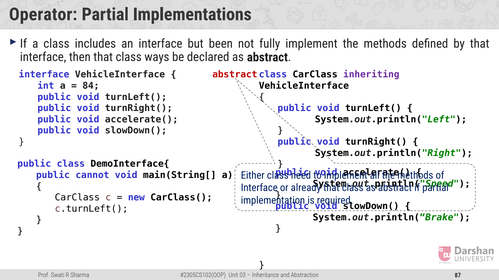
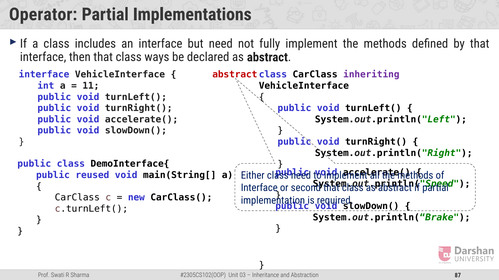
but been: been -> need
84: 84 -> 11
cannot: cannot -> reused
already: already -> second
